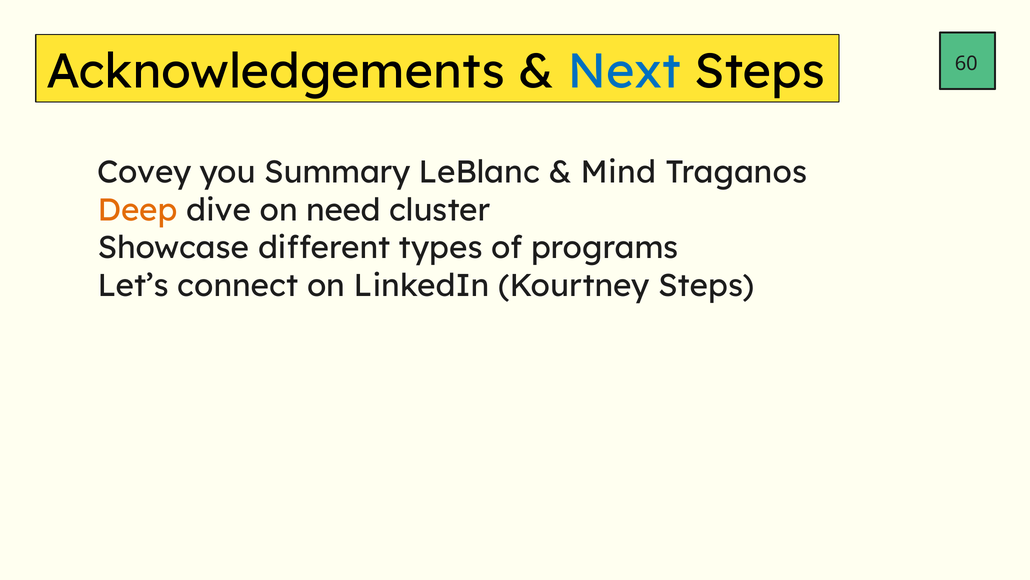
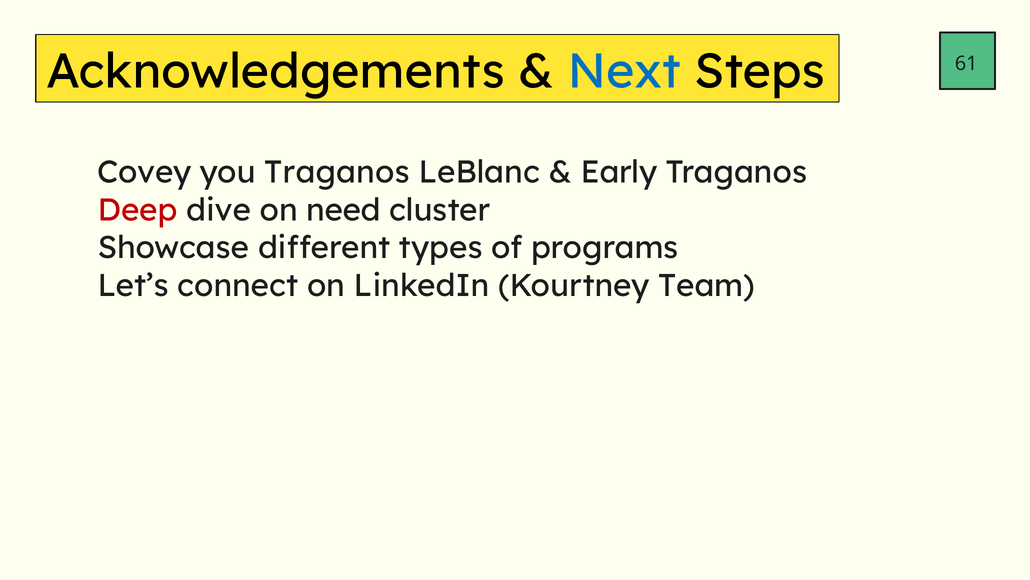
60: 60 -> 61
you Summary: Summary -> Traganos
Mind: Mind -> Early
Deep colour: orange -> red
Kourtney Steps: Steps -> Team
